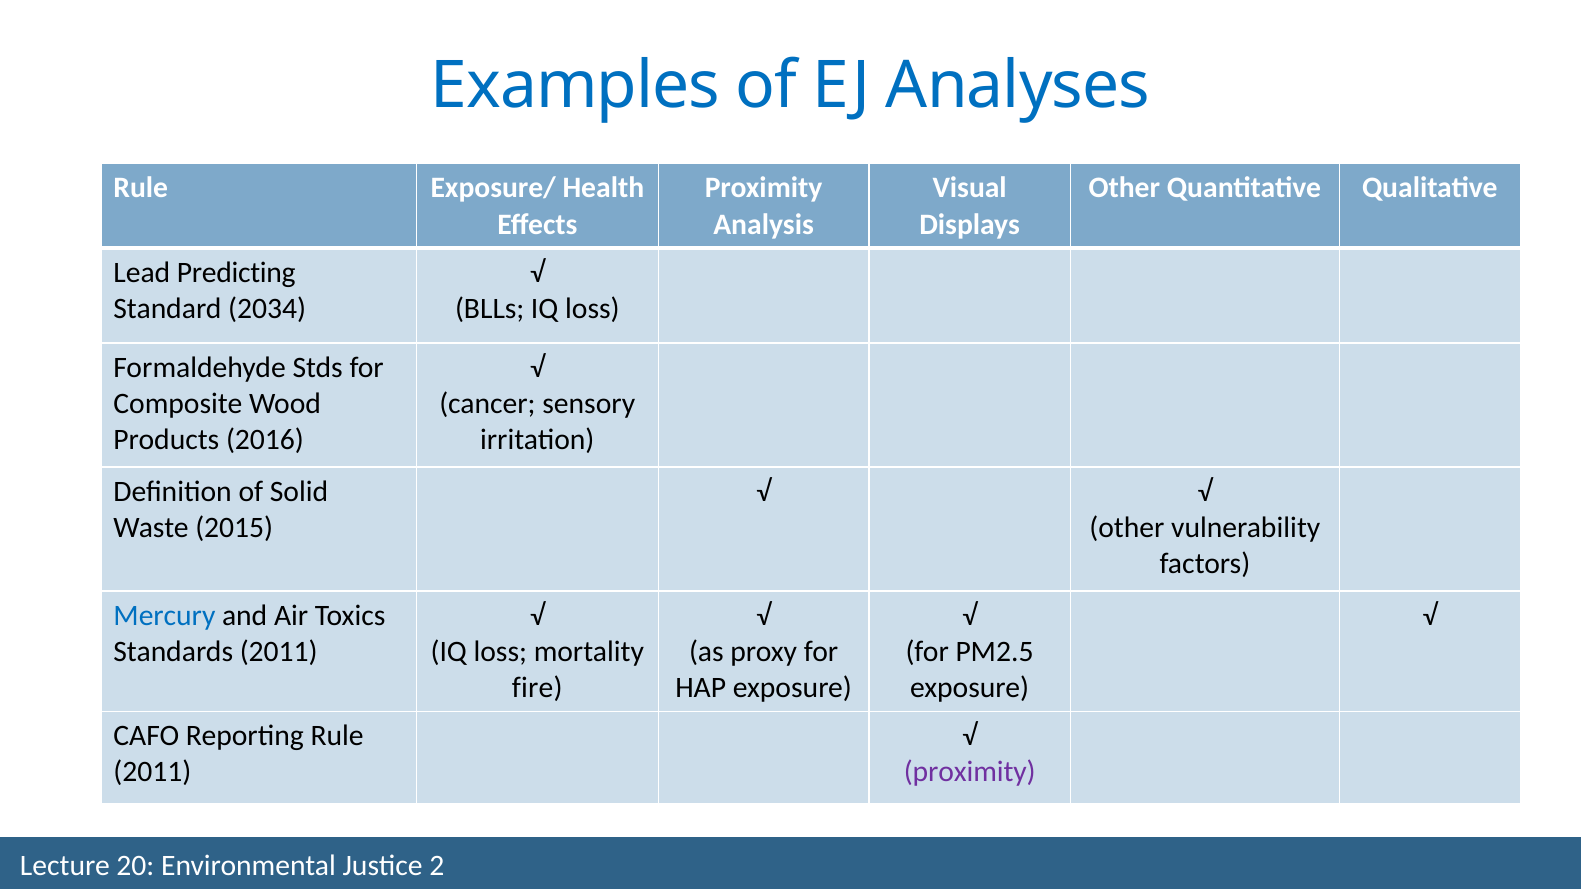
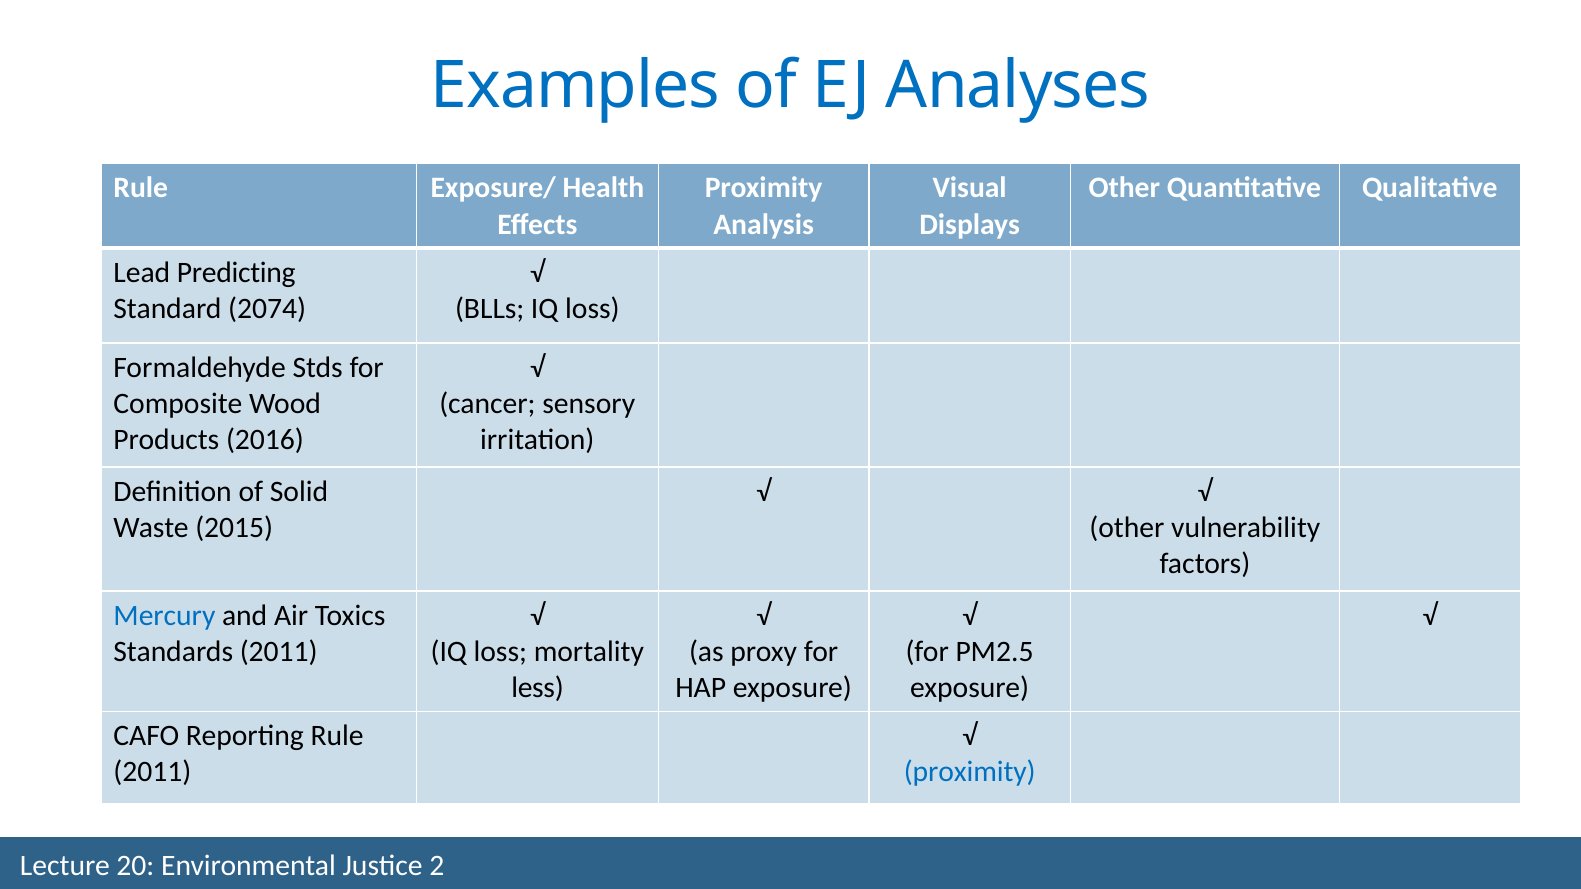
2034: 2034 -> 2074
fire: fire -> less
proximity at (970, 772) colour: purple -> blue
